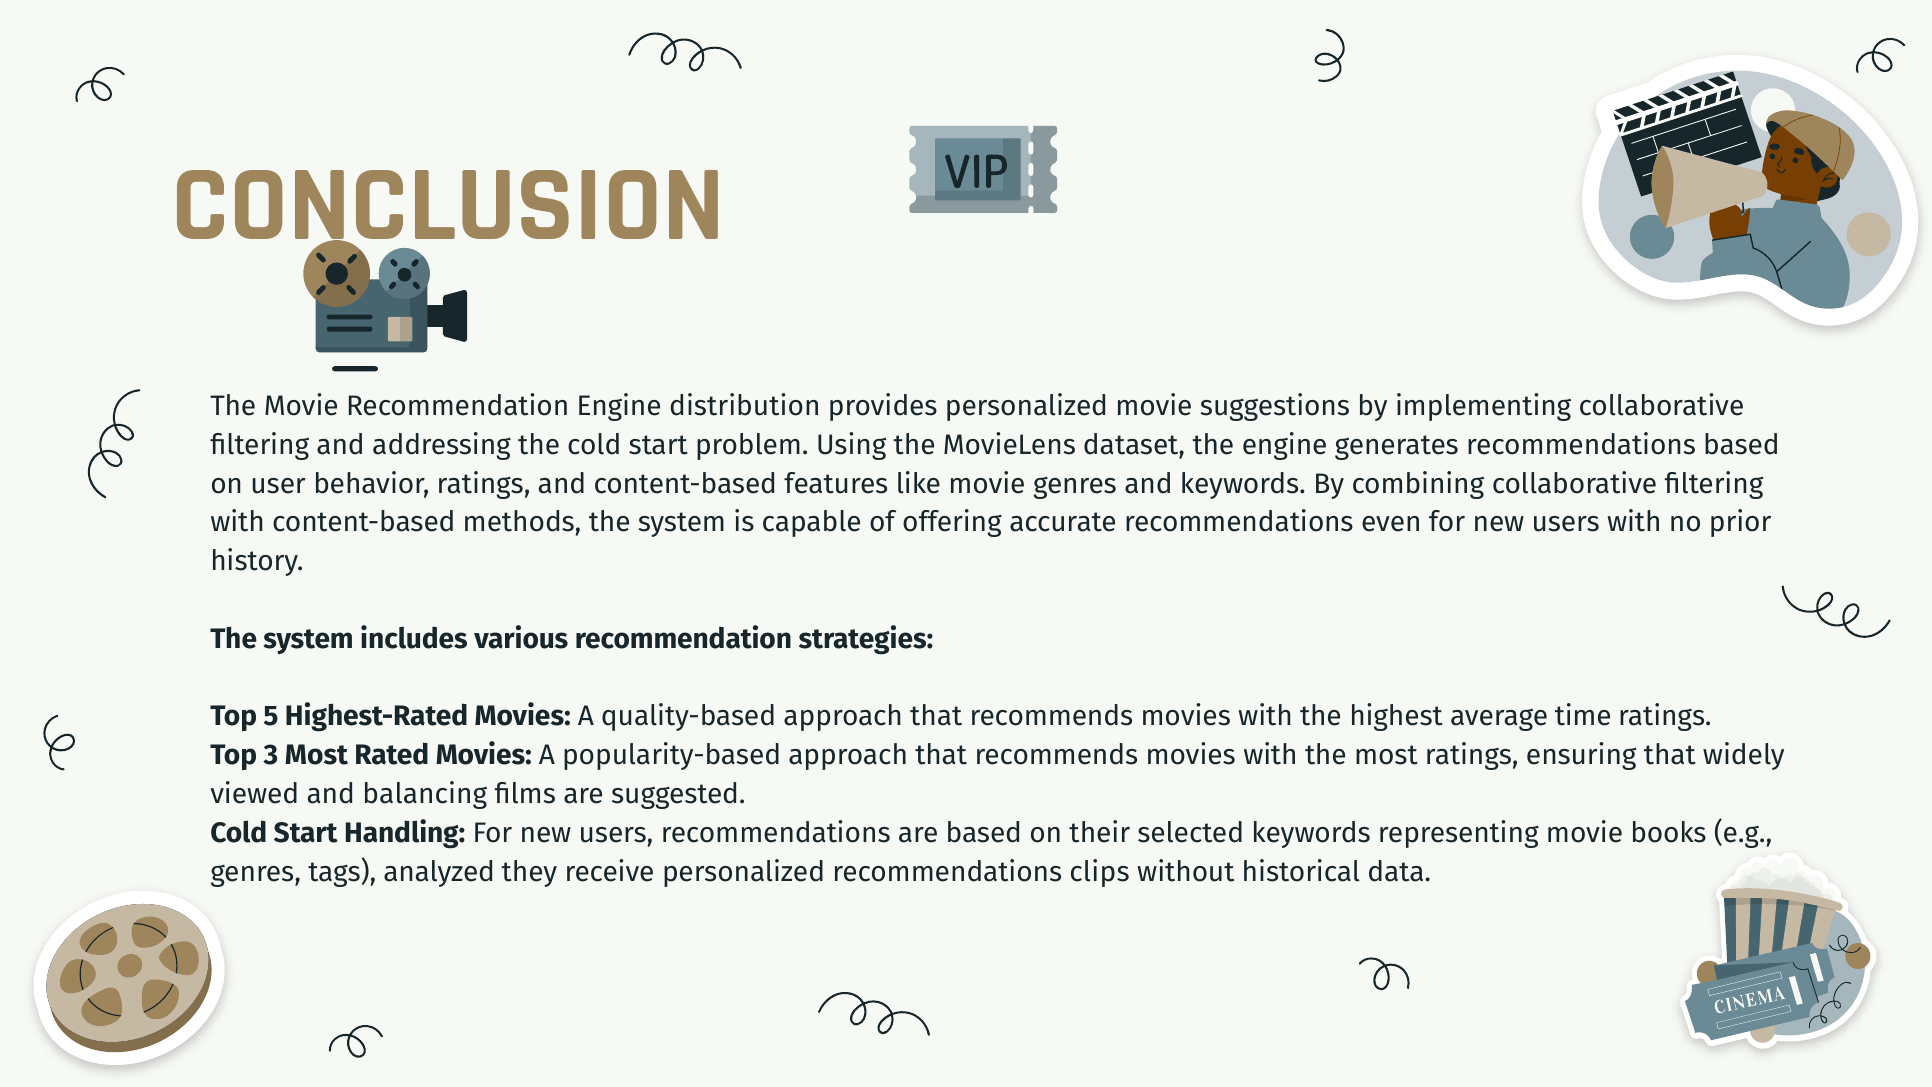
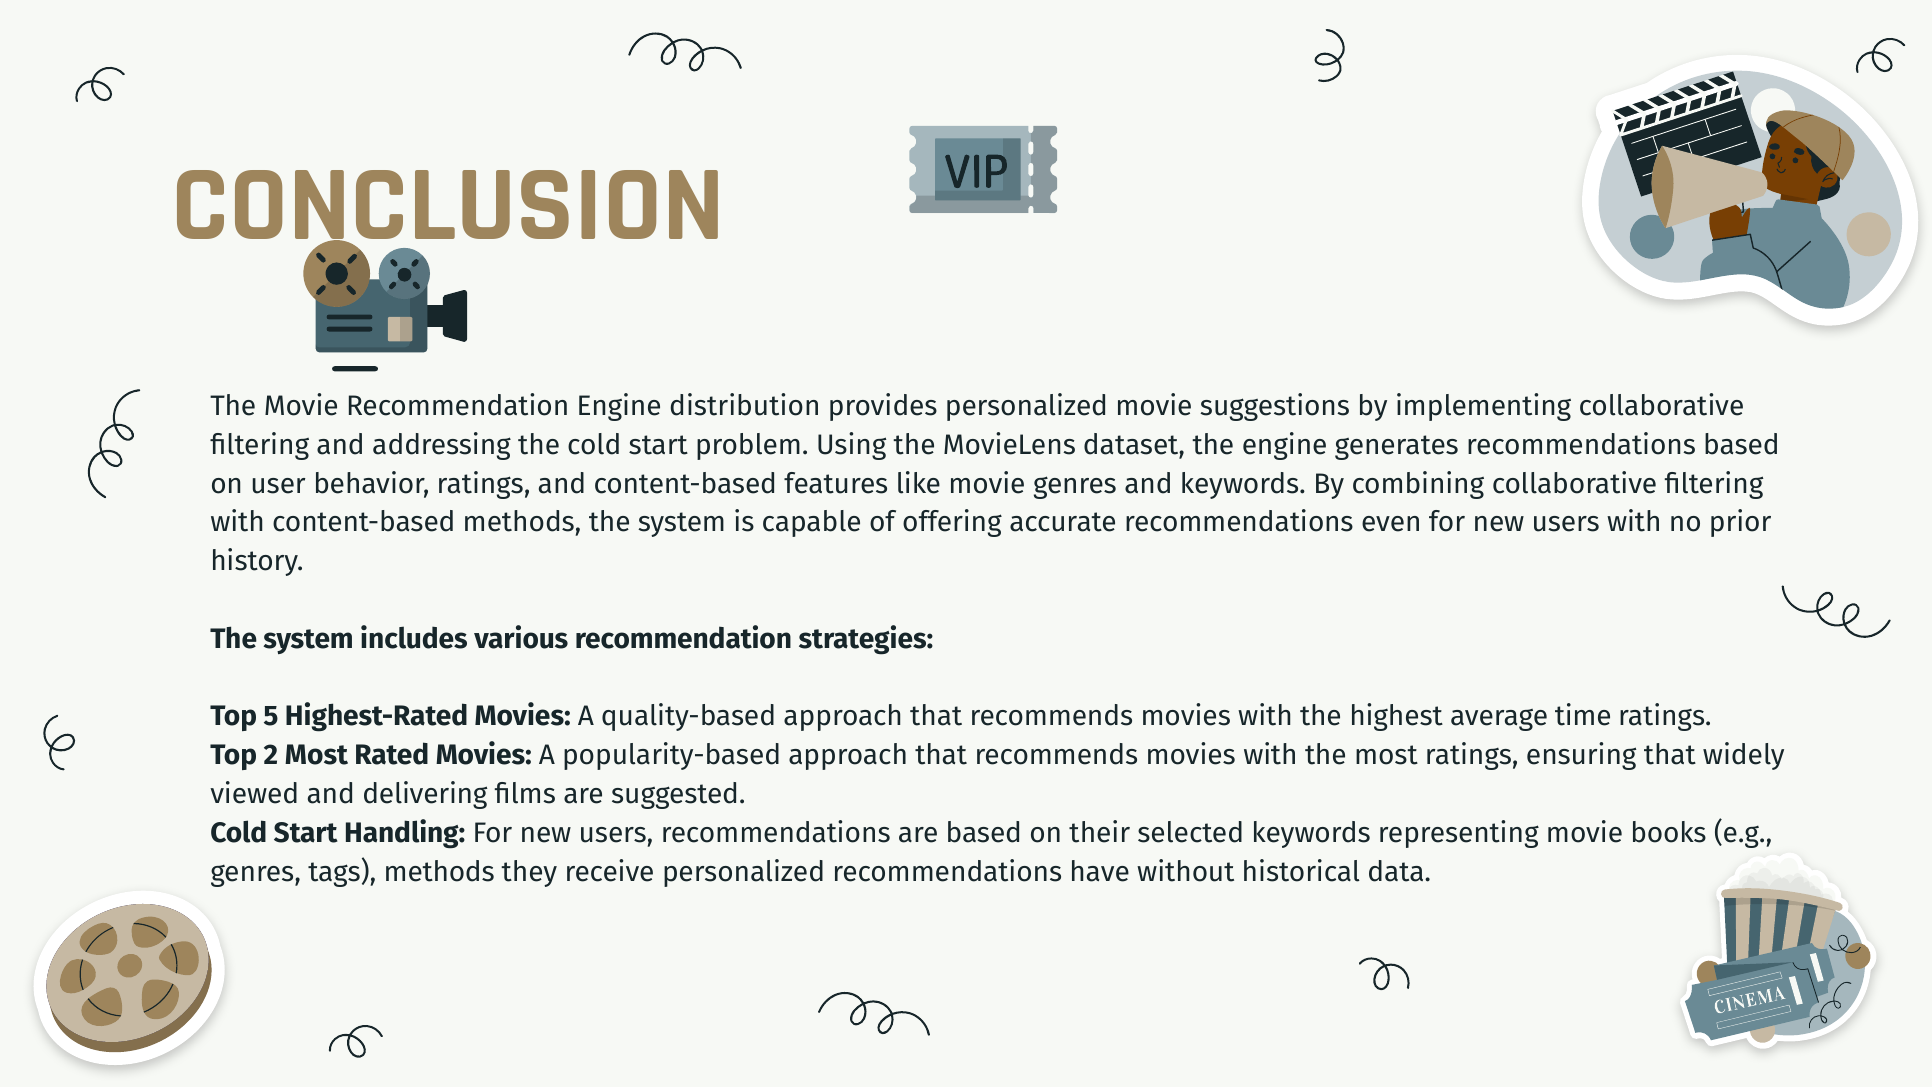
3: 3 -> 2
balancing: balancing -> delivering
tags analyzed: analyzed -> methods
clips: clips -> have
